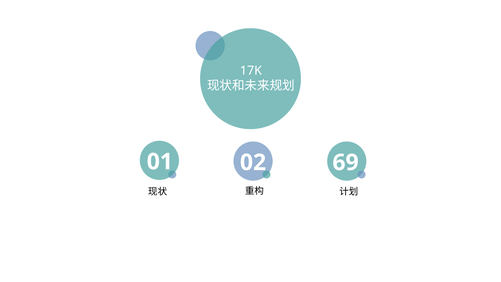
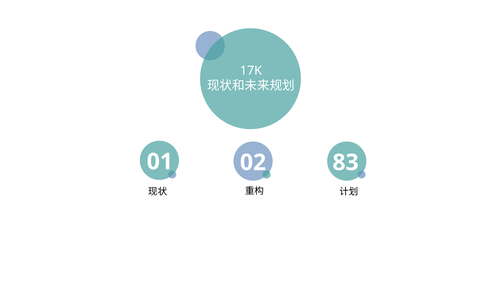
69: 69 -> 83
